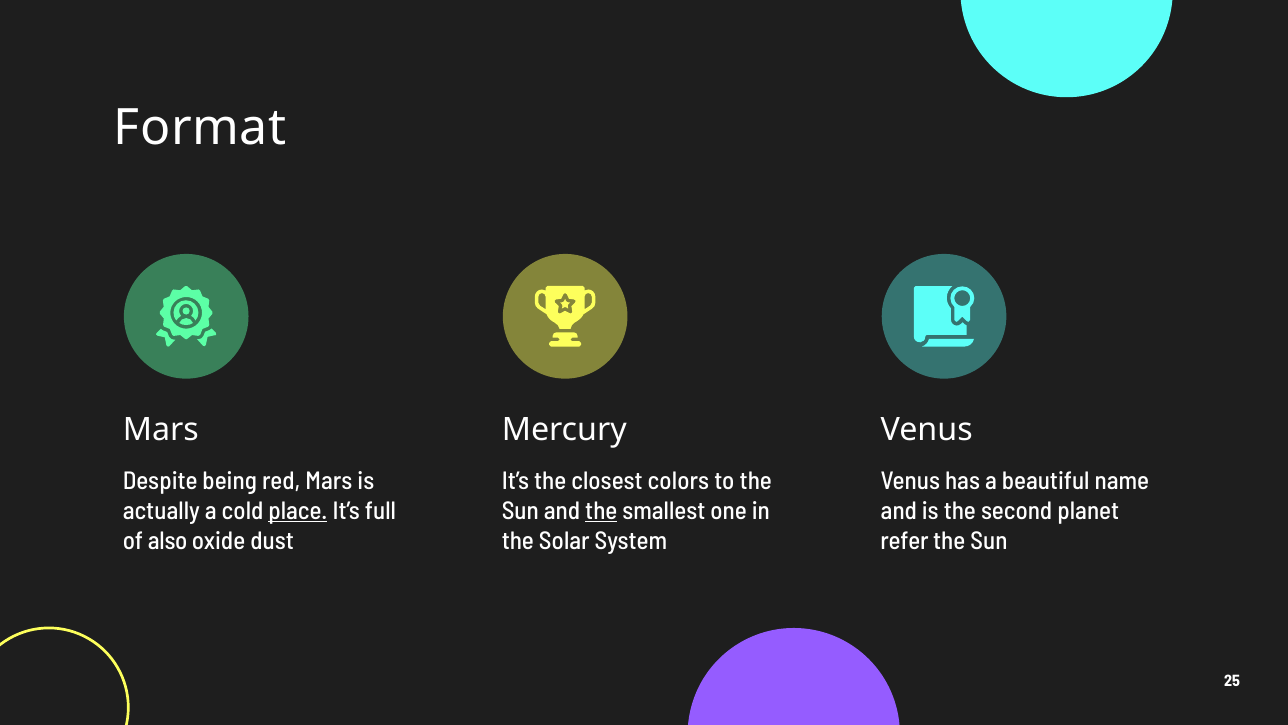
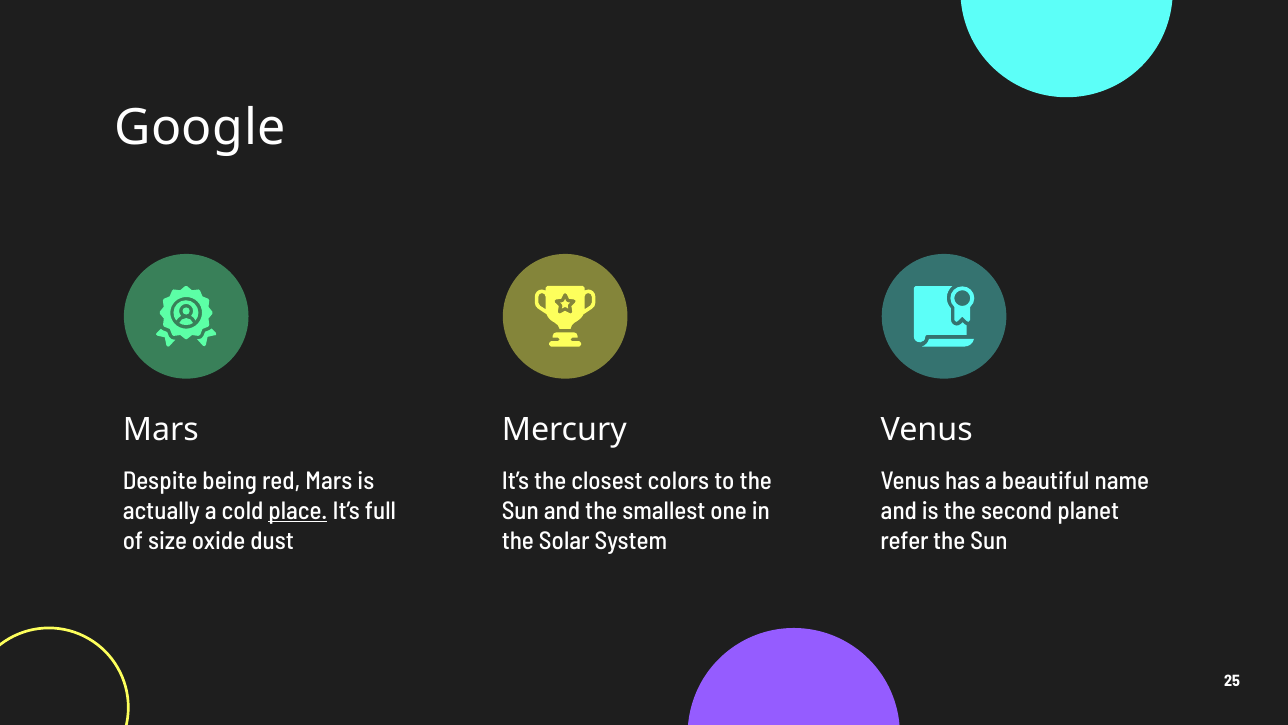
Format: Format -> Google
the at (601, 510) underline: present -> none
also: also -> size
